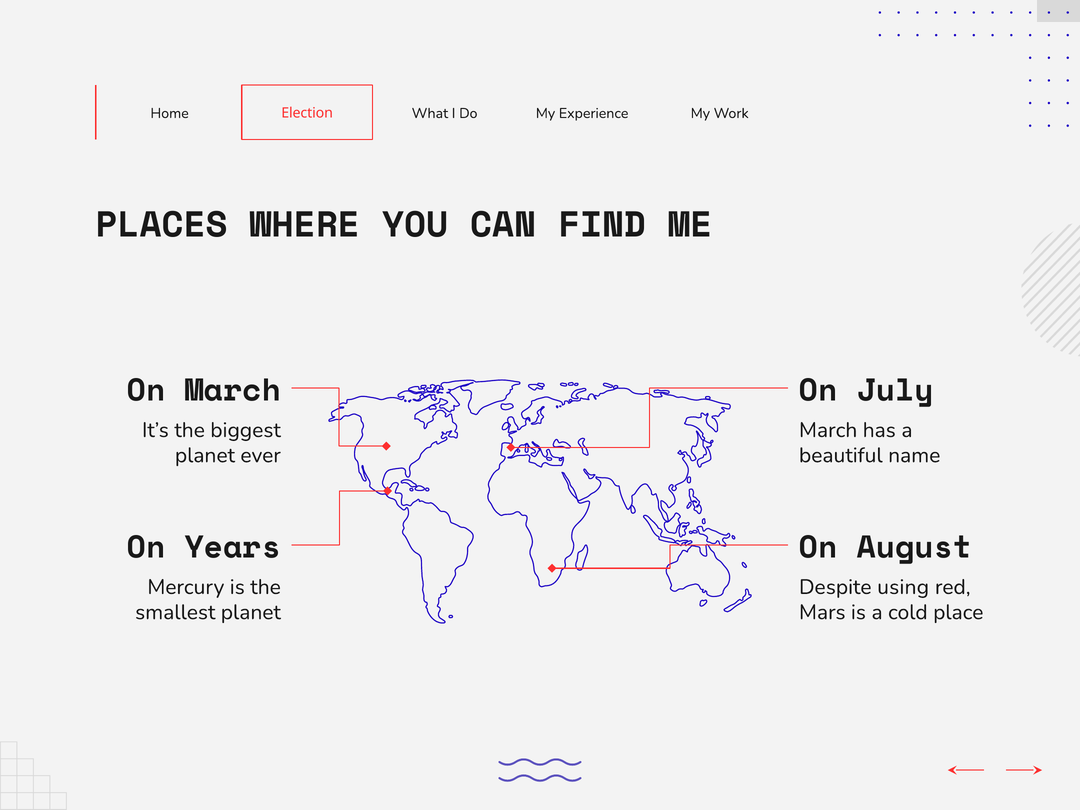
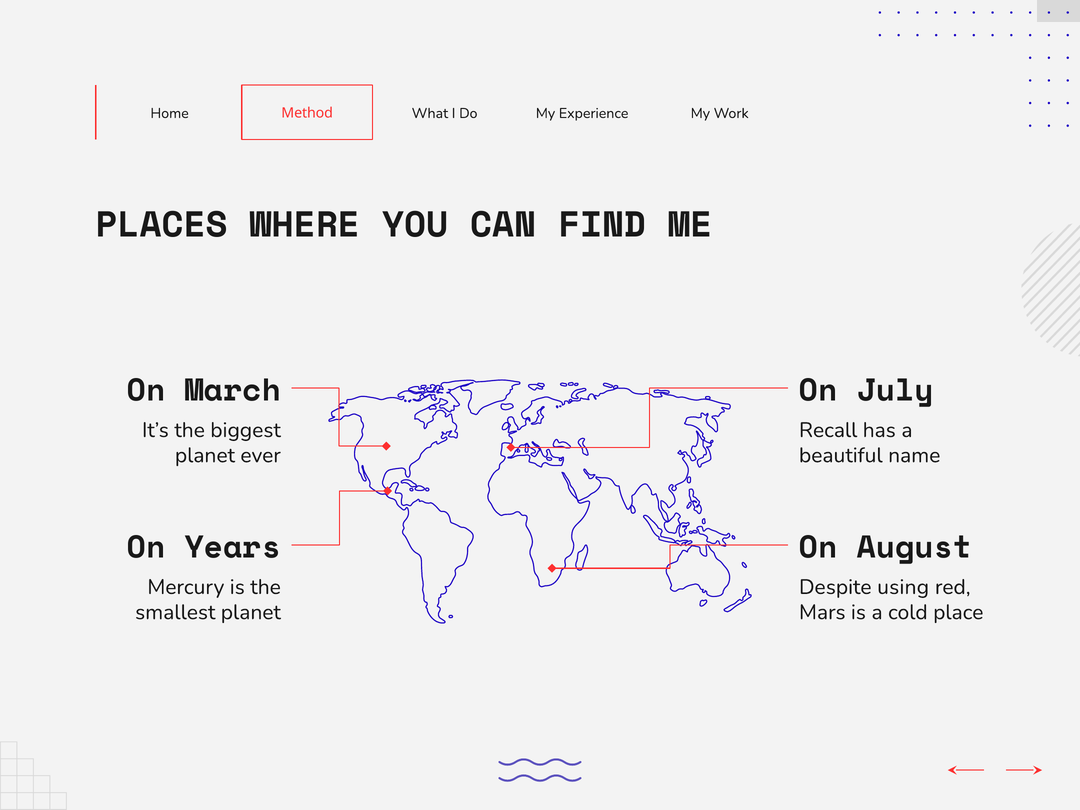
Election: Election -> Method
March at (828, 430): March -> Recall
